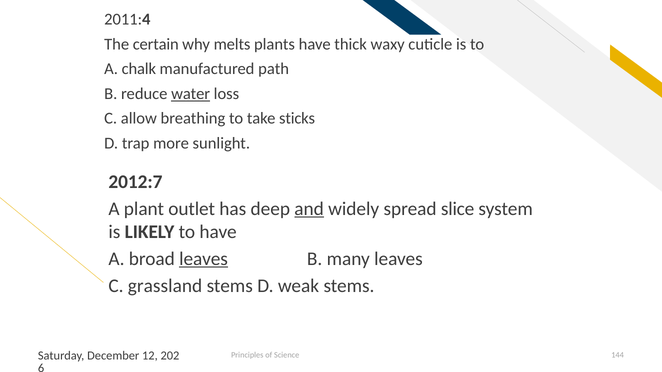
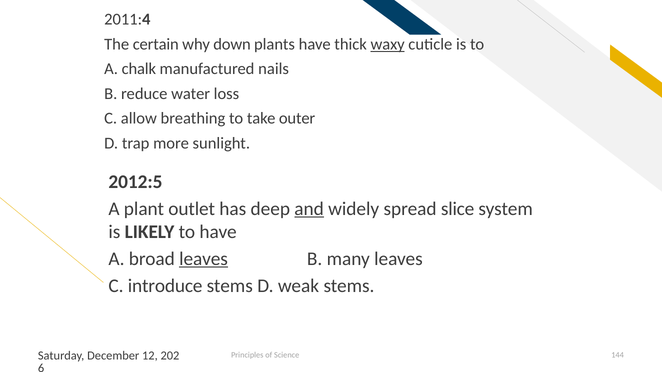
melts: melts -> down
waxy underline: none -> present
path: path -> nails
water underline: present -> none
sticks: sticks -> outer
2012:7: 2012:7 -> 2012:5
grassland: grassland -> introduce
